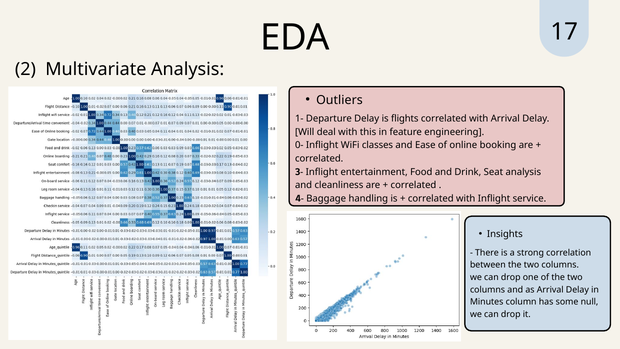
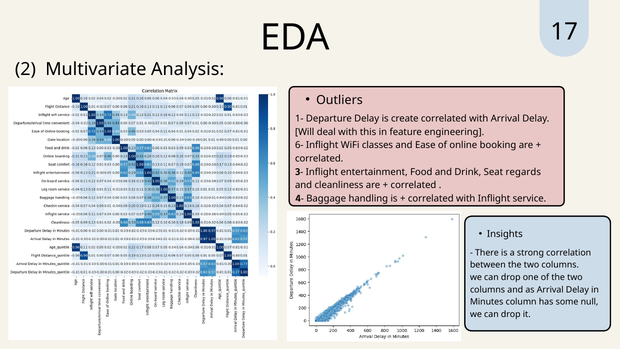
flights: flights -> create
0-: 0- -> 6-
Seat analysis: analysis -> regards
